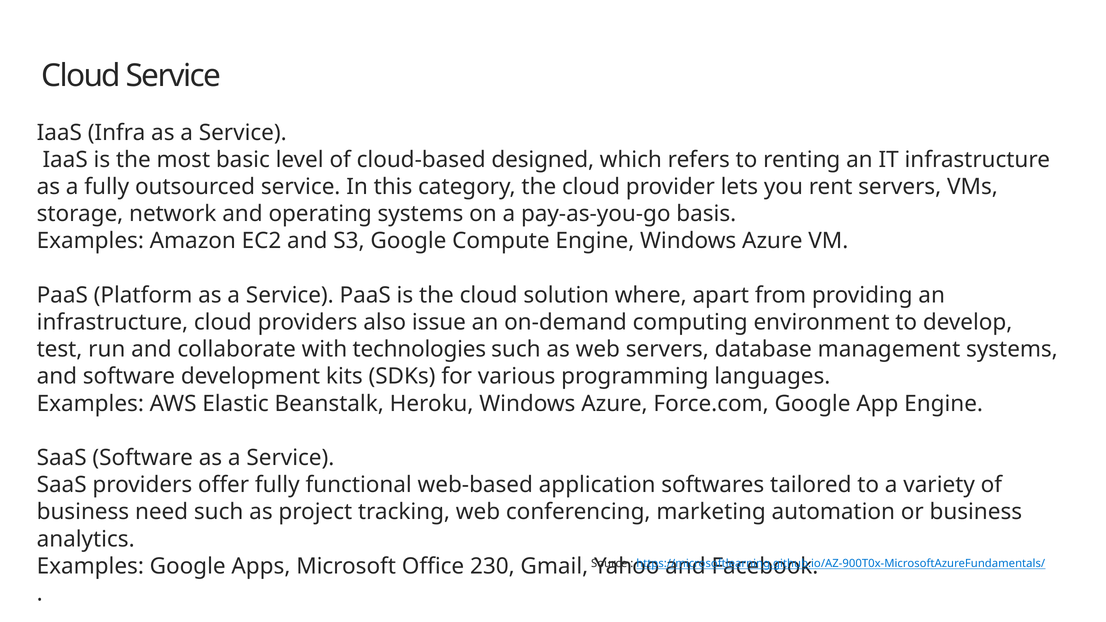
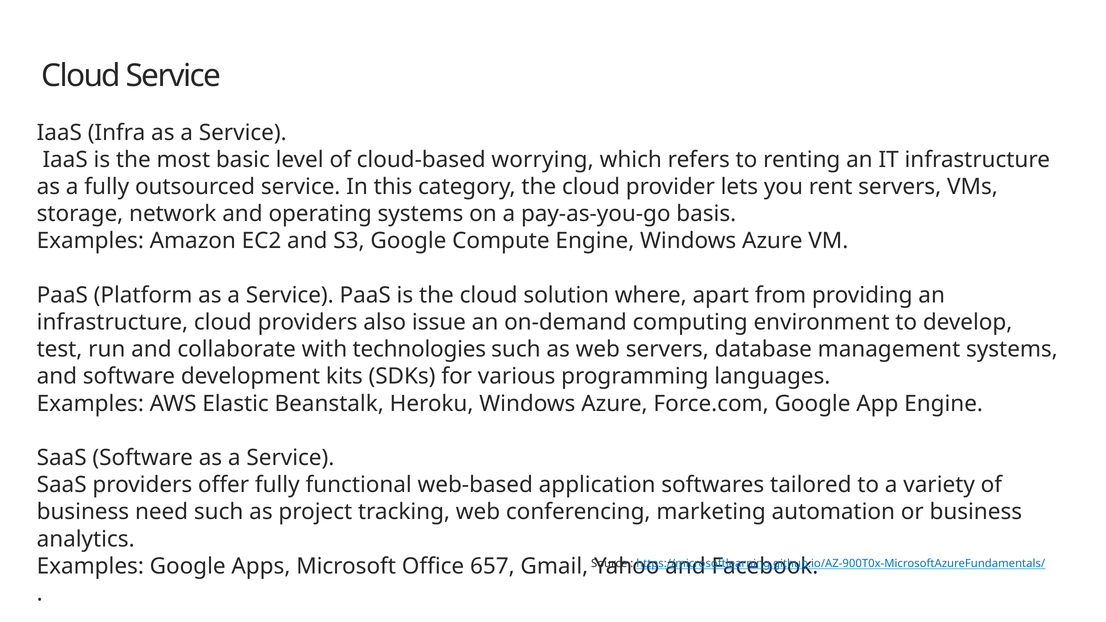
designed: designed -> worrying
230: 230 -> 657
